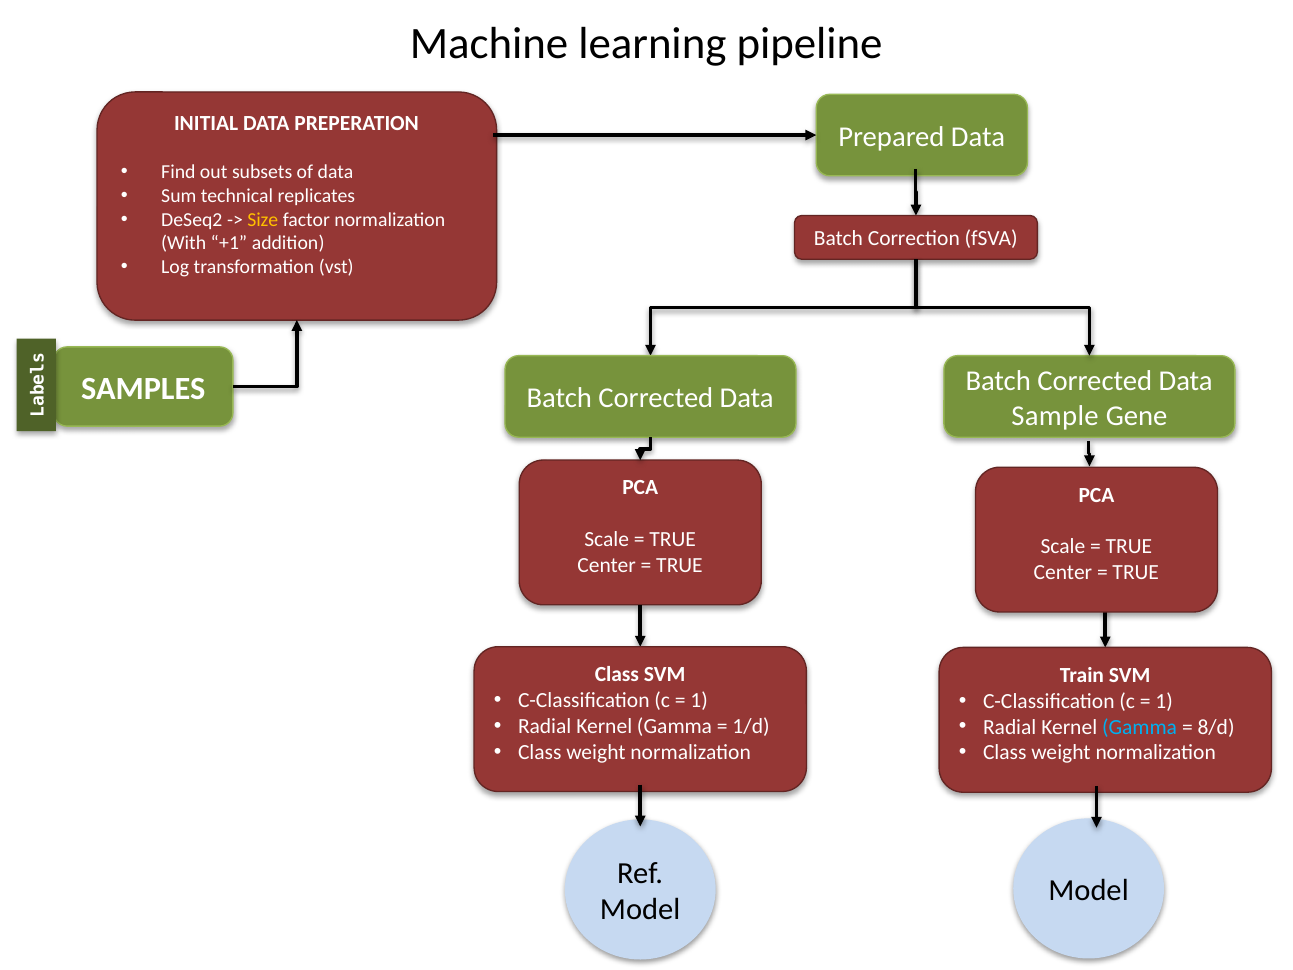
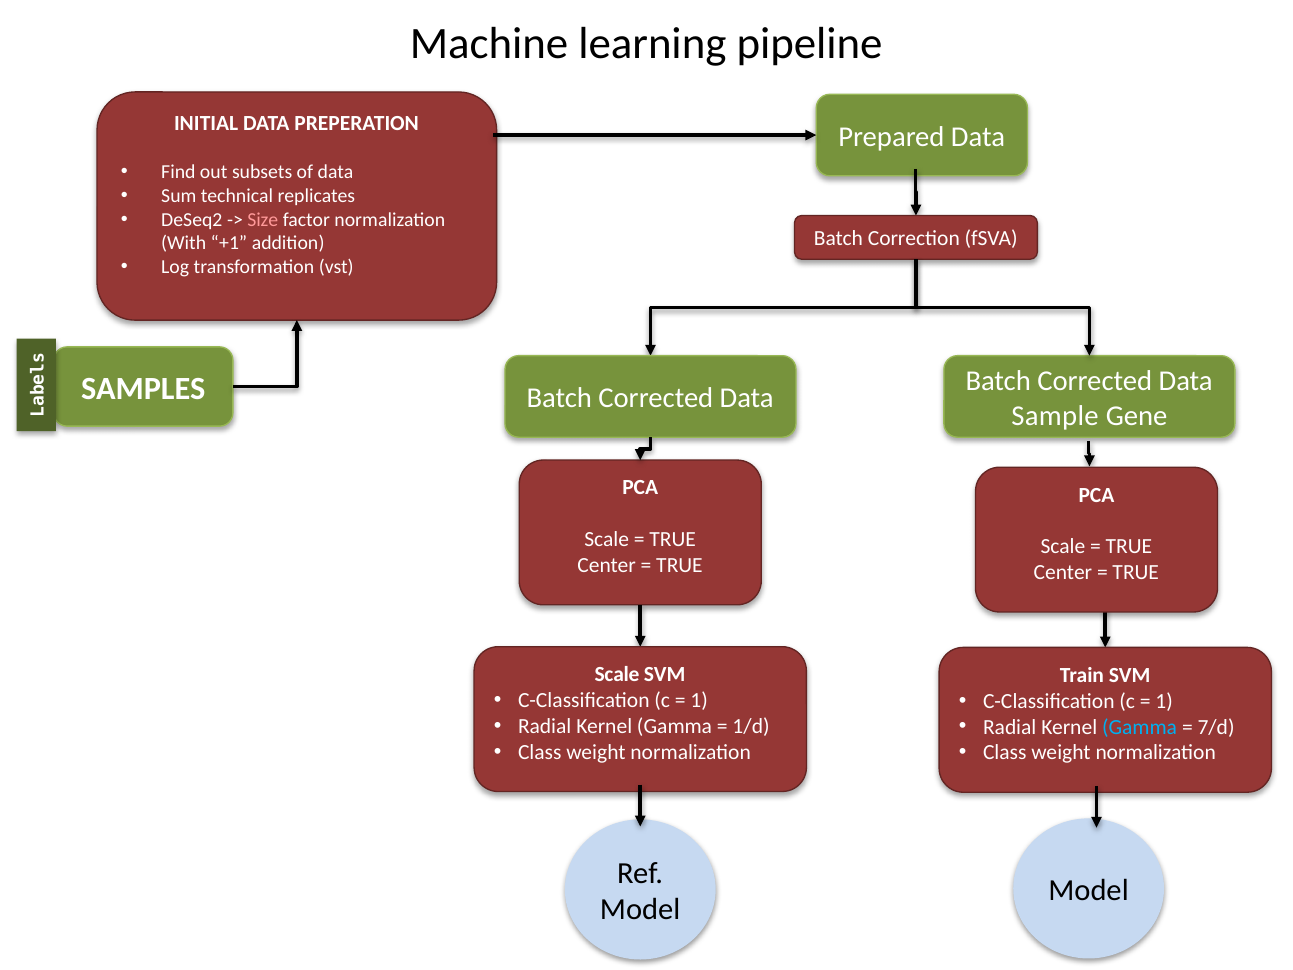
Size colour: yellow -> pink
Class at (617, 674): Class -> Scale
8/d: 8/d -> 7/d
